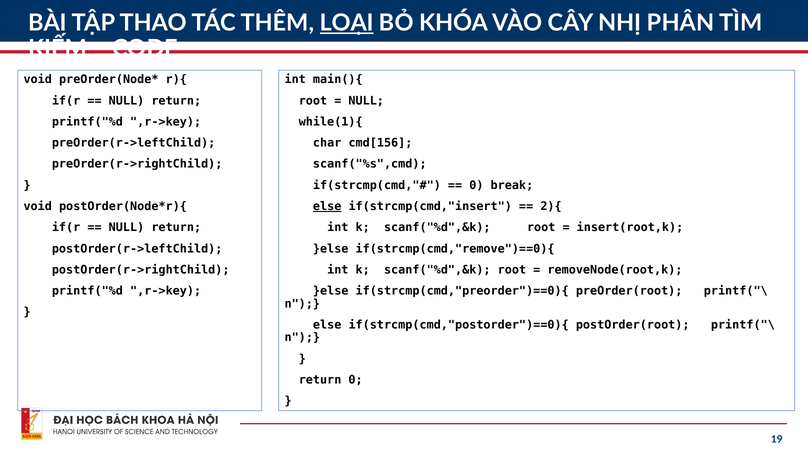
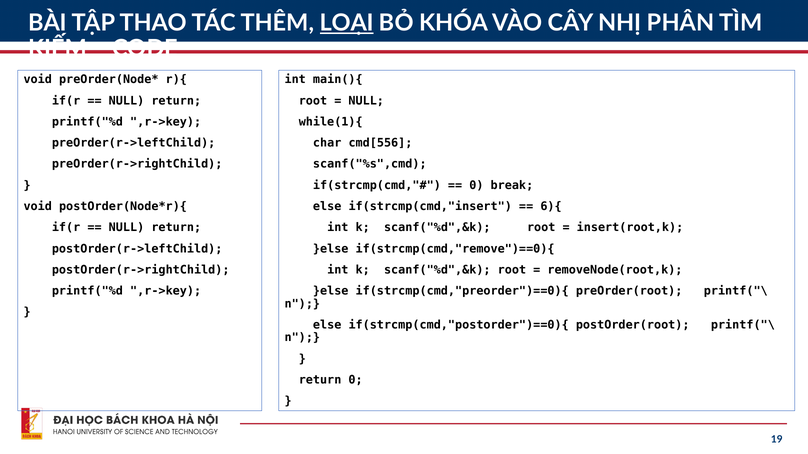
cmd[156: cmd[156 -> cmd[556
else at (327, 207) underline: present -> none
2){: 2){ -> 6){
